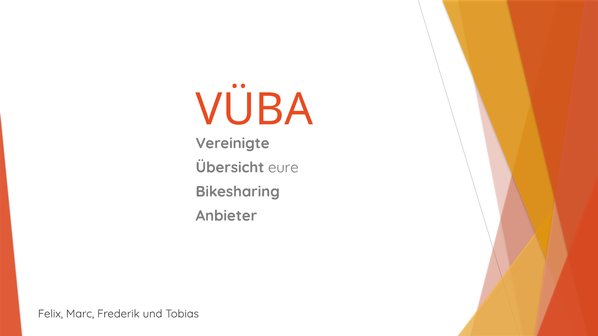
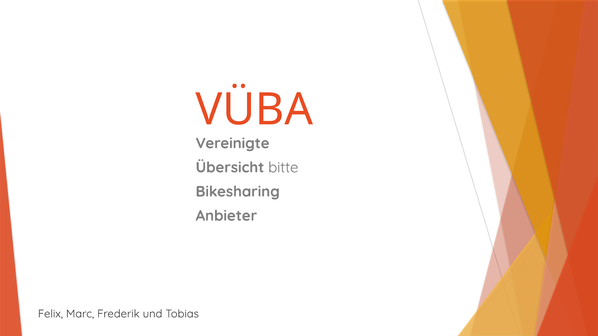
eure: eure -> bitte
